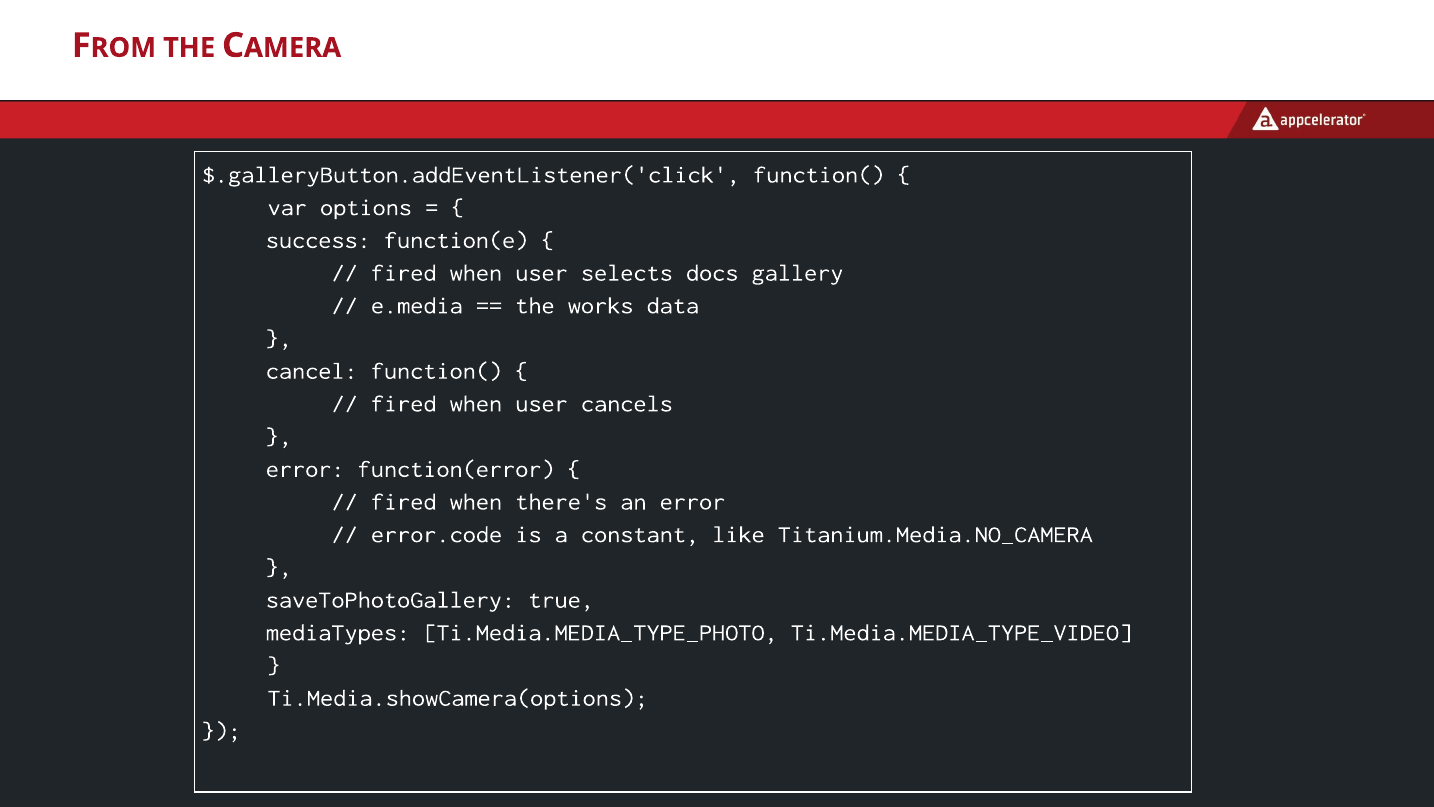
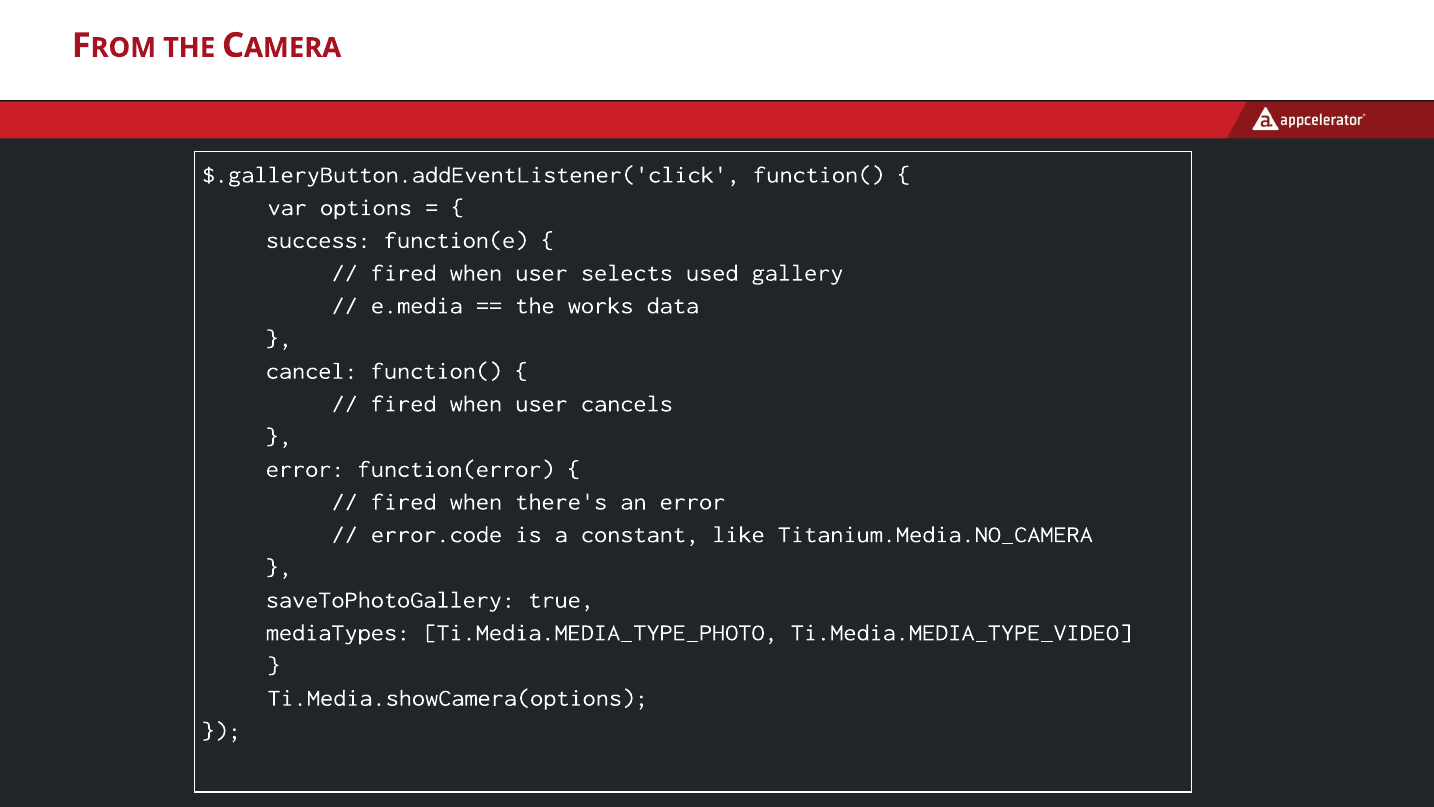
docs: docs -> used
